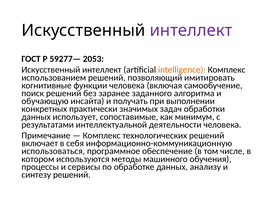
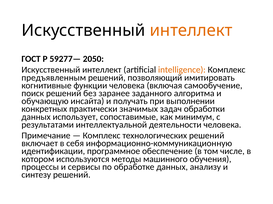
интеллект at (191, 31) colour: purple -> orange
2053: 2053 -> 2050
использованием: использованием -> предъявленным
использоваться: использоваться -> идентификации
